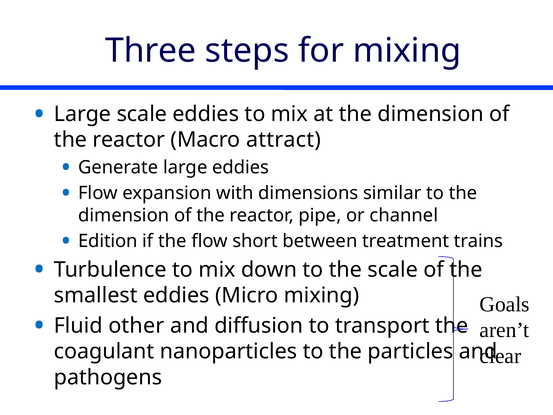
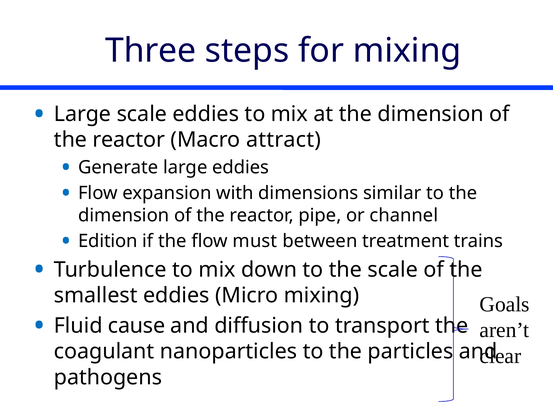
short: short -> must
other: other -> cause
